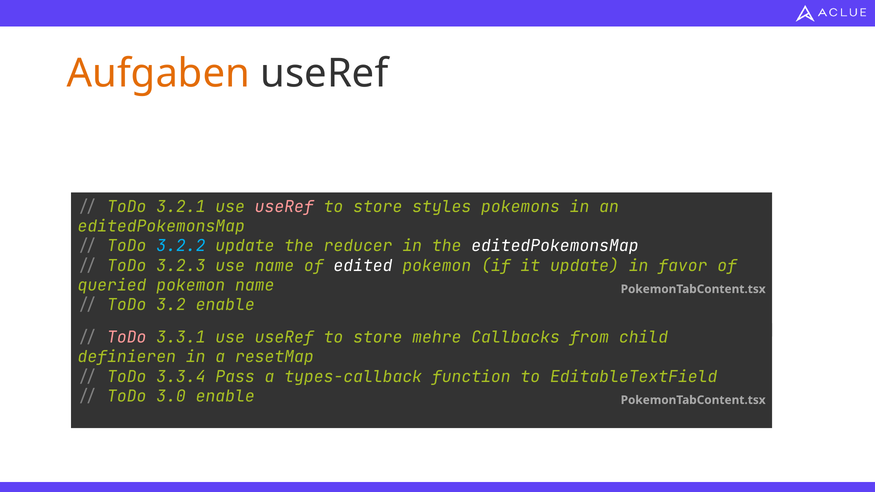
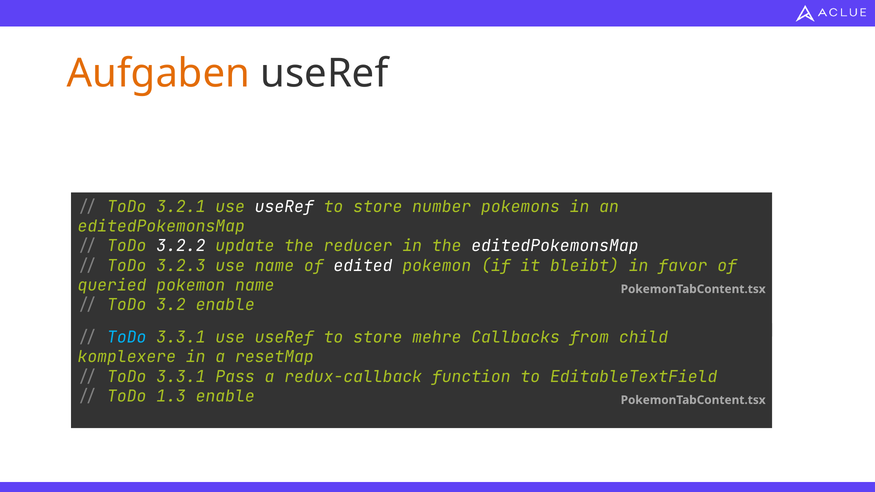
useRef at (284, 207) colour: pink -> white
styles: styles -> number
3.2.2 colour: light blue -> white
it update: update -> bleibt
ToDo at (127, 338) colour: pink -> light blue
definieren: definieren -> komplexere
3.3.4 at (181, 377): 3.3.4 -> 3.3.1
types-callback: types-callback -> redux-callback
3.0: 3.0 -> 1.3
